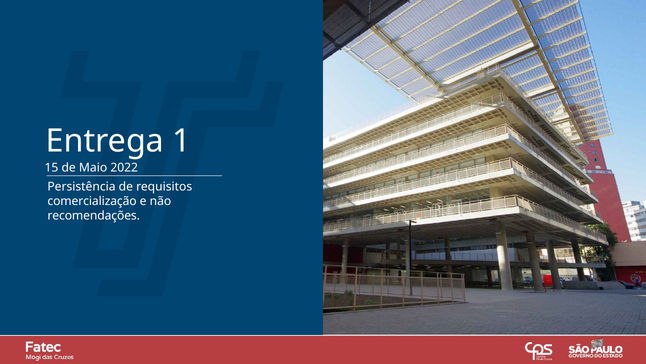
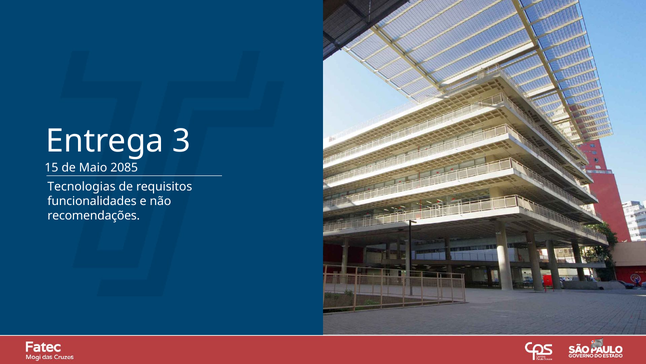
1: 1 -> 3
2022: 2022 -> 2085
Persistência: Persistência -> Tecnologias
comercialização: comercialização -> funcionalidades
